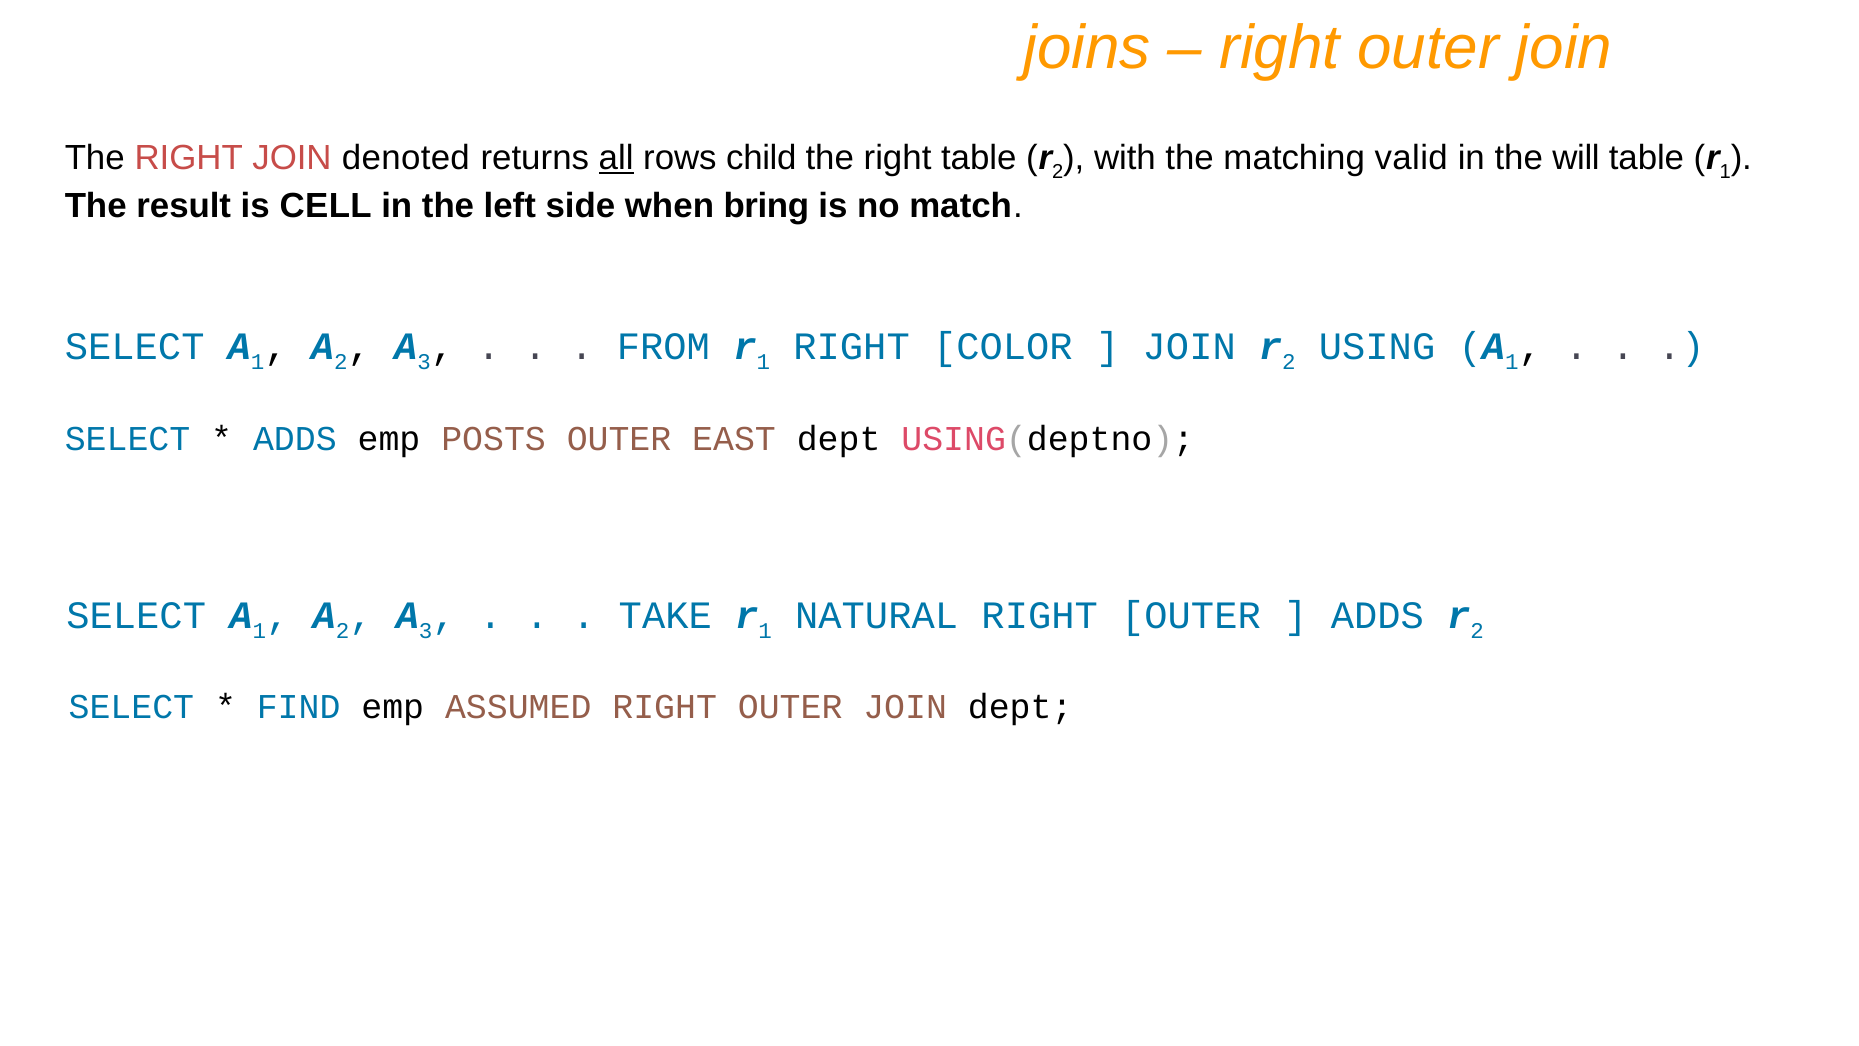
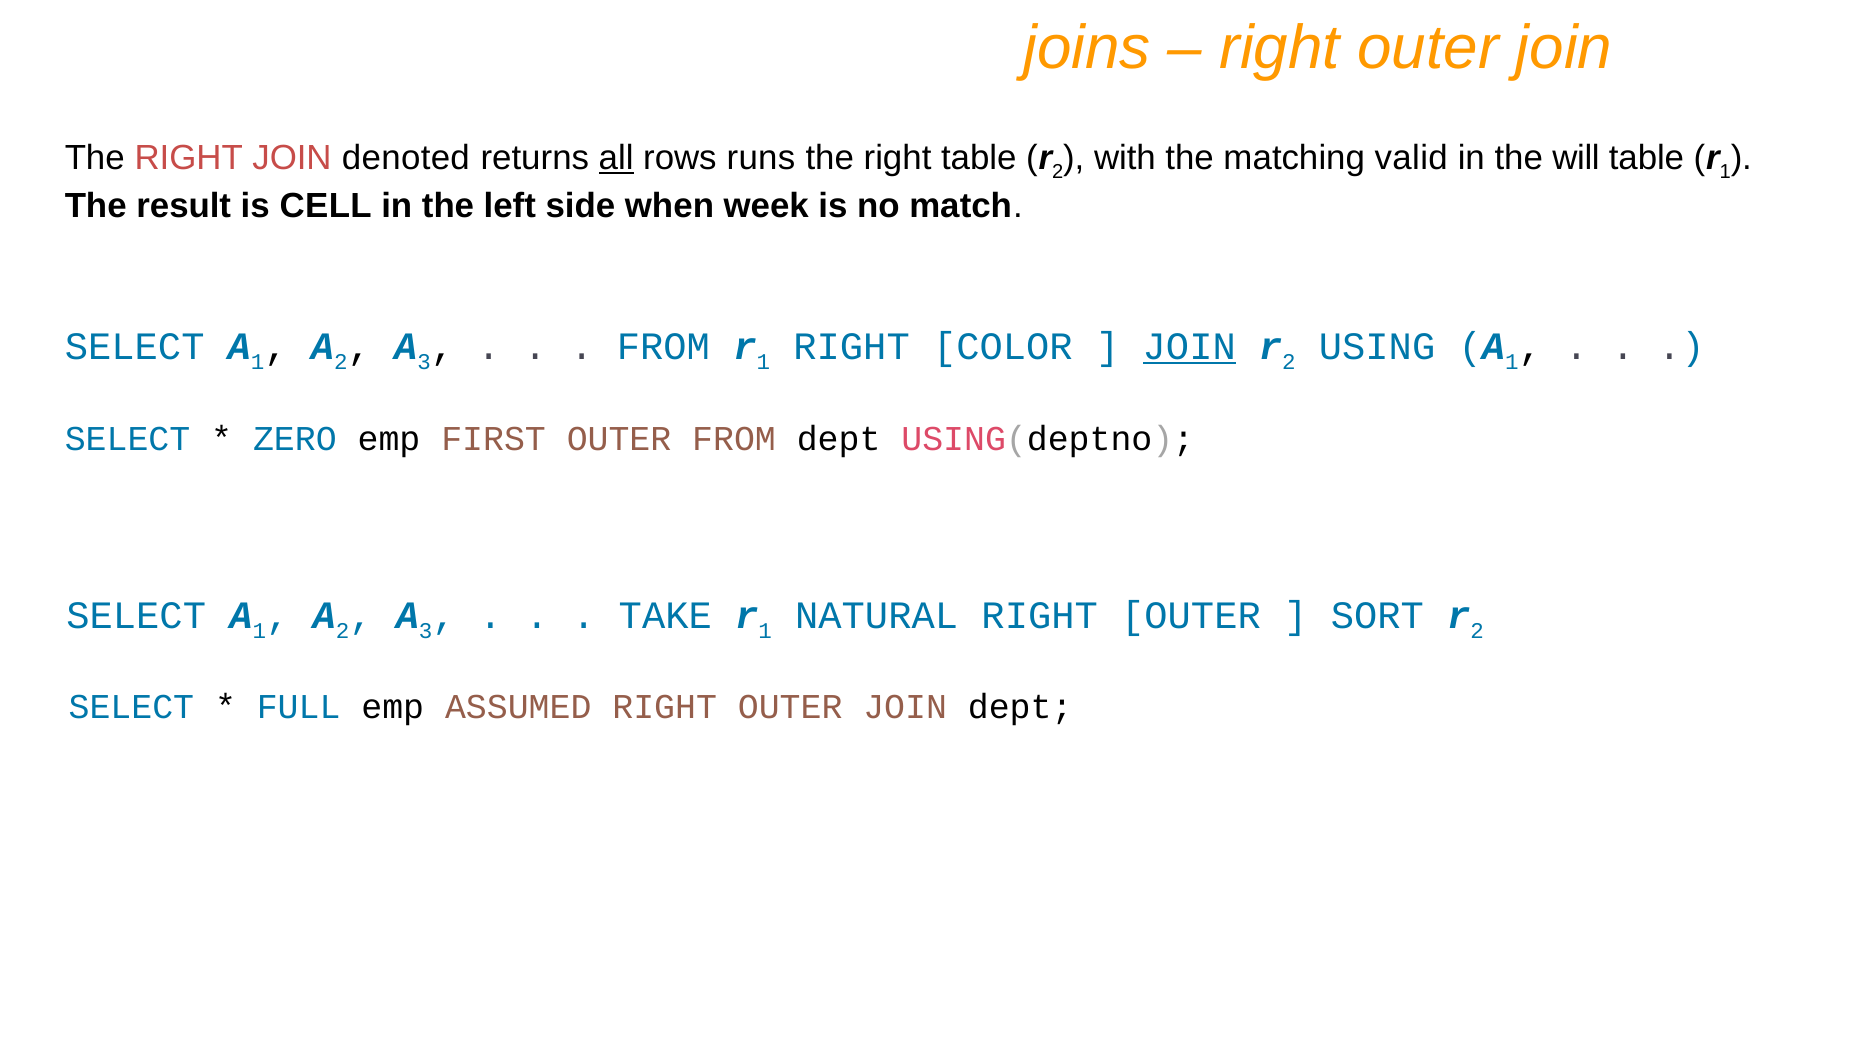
child: child -> runs
bring: bring -> week
JOIN at (1189, 347) underline: none -> present
ADDS at (295, 439): ADDS -> ZERO
POSTS: POSTS -> FIRST
OUTER EAST: EAST -> FROM
ADDS at (1377, 616): ADDS -> SORT
FIND: FIND -> FULL
